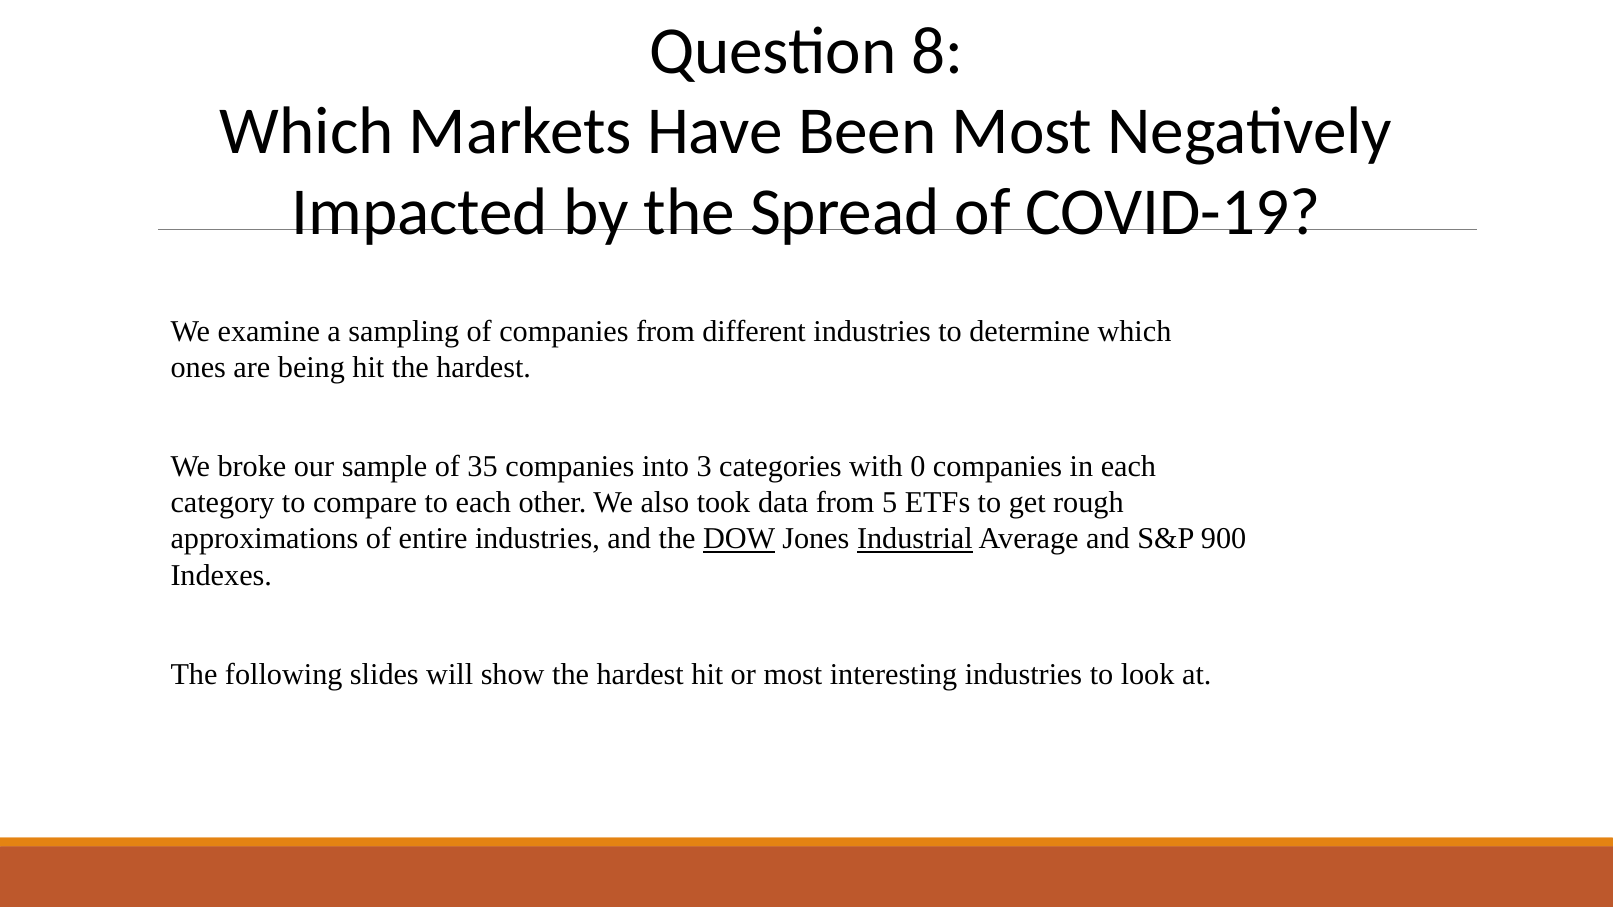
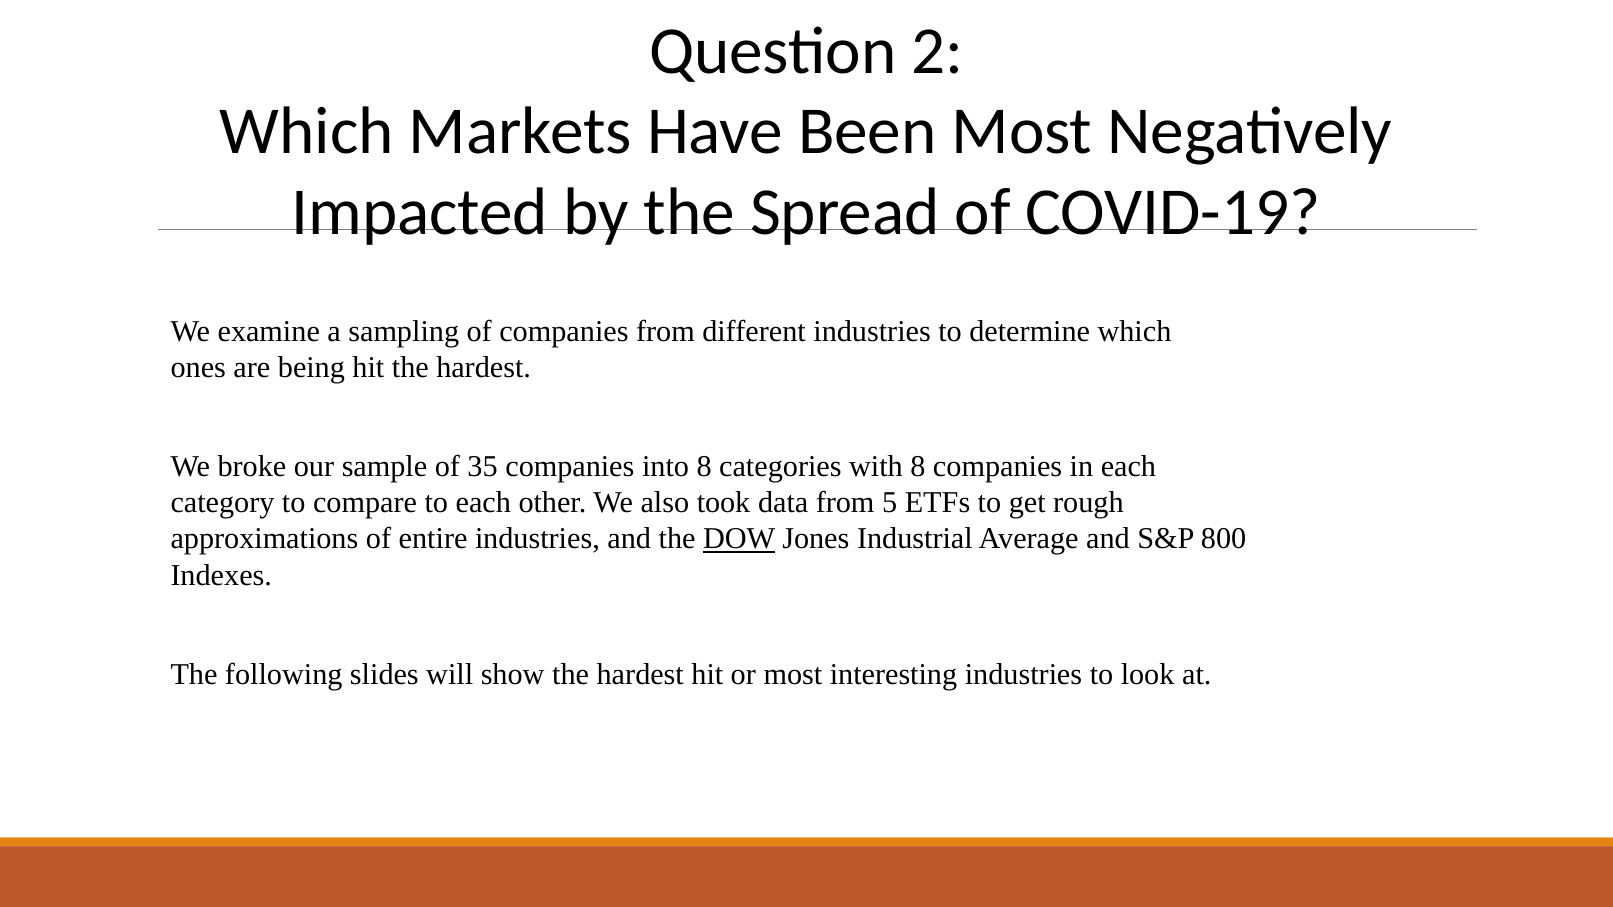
8: 8 -> 2
into 3: 3 -> 8
with 0: 0 -> 8
Industrial underline: present -> none
900: 900 -> 800
